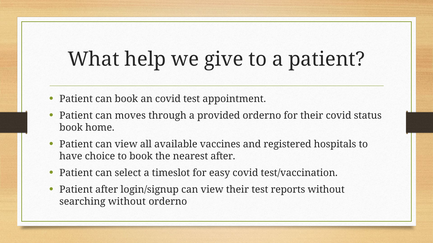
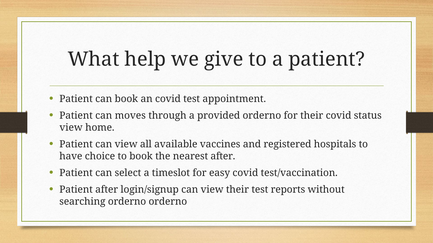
book at (71, 128): book -> view
searching without: without -> orderno
